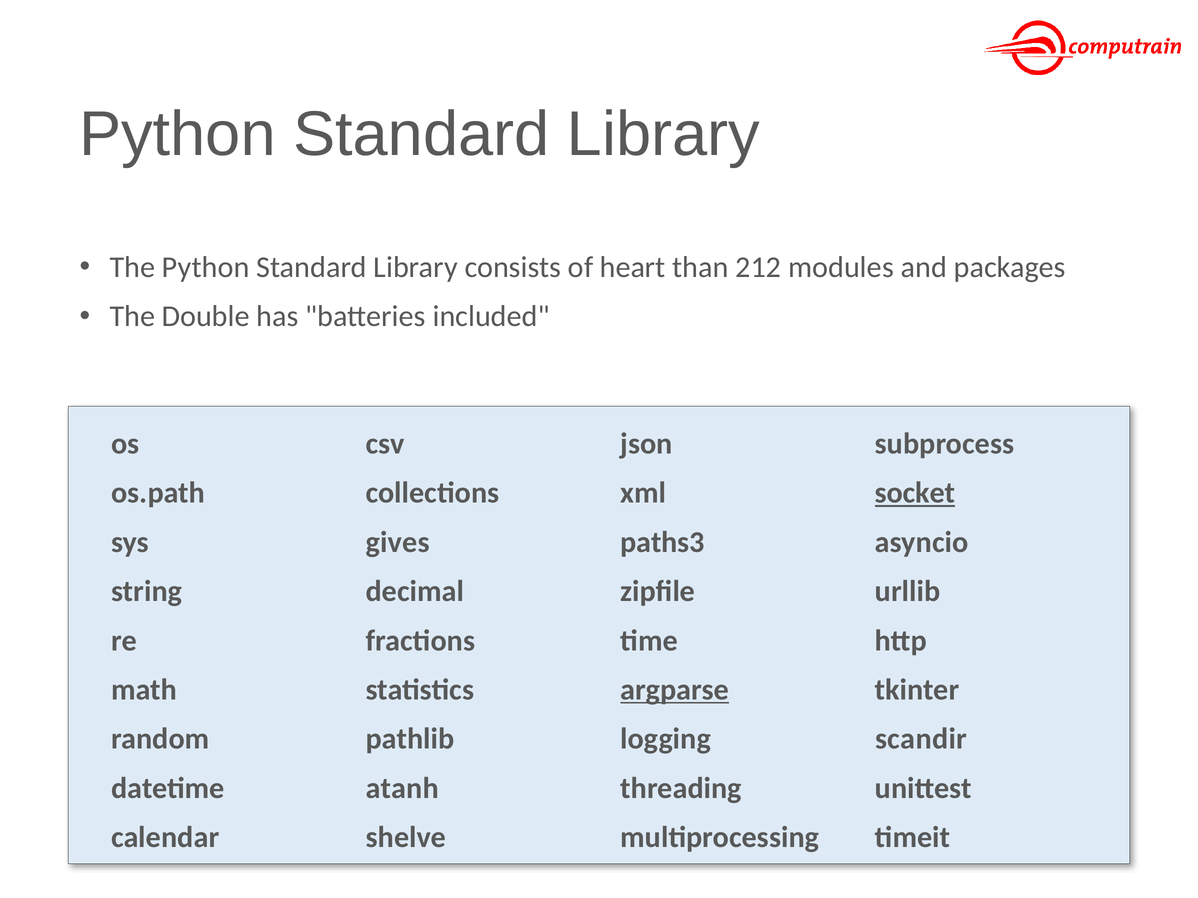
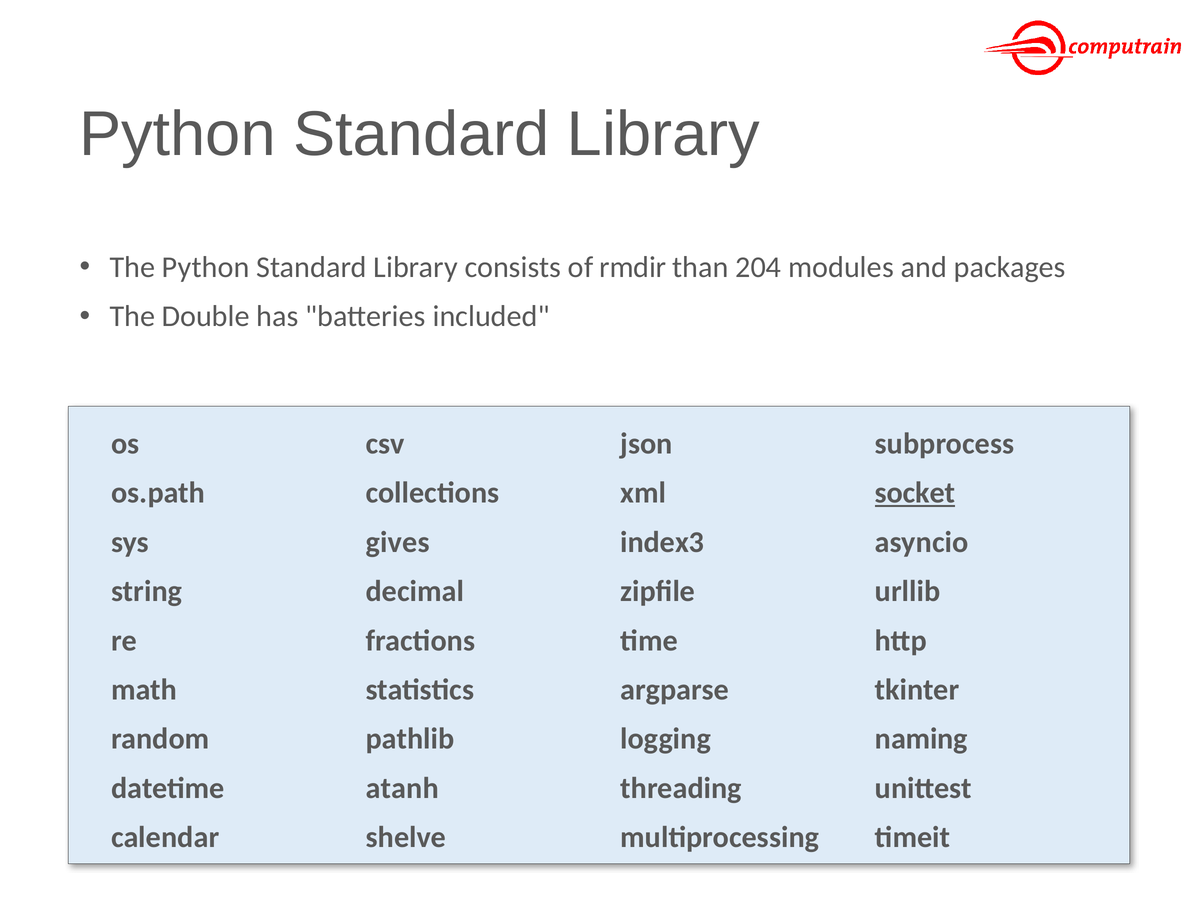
heart: heart -> rmdir
212: 212 -> 204
paths3: paths3 -> index3
argparse underline: present -> none
scandir: scandir -> naming
